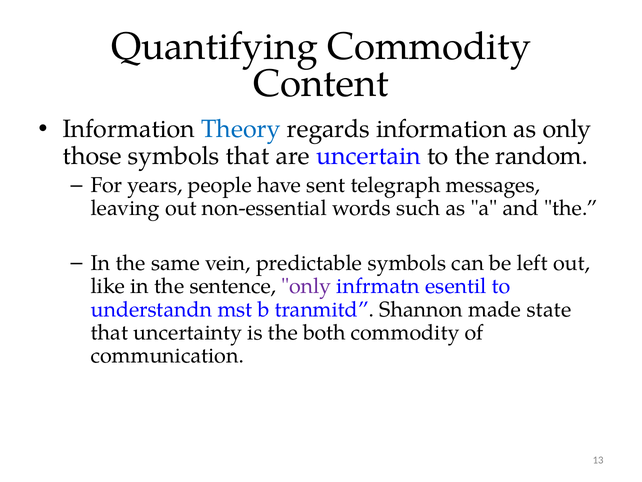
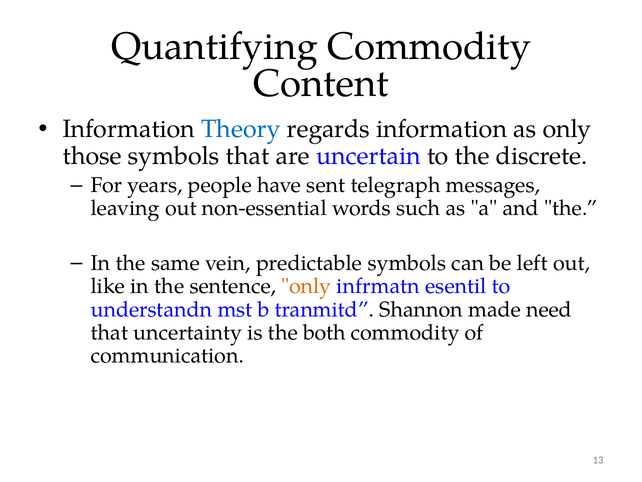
random: random -> discrete
only at (306, 286) colour: purple -> orange
state: state -> need
